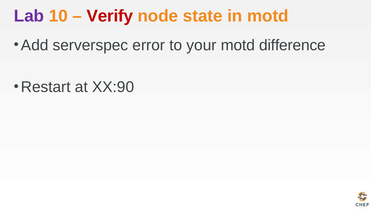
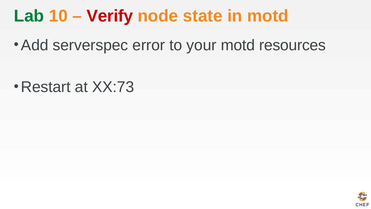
Lab colour: purple -> green
difference: difference -> resources
XX:90: XX:90 -> XX:73
